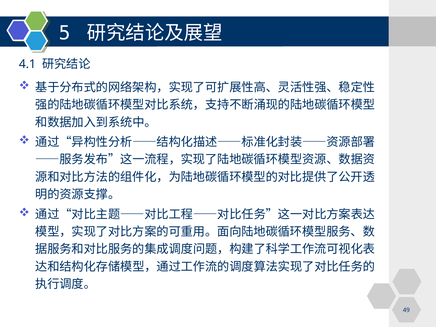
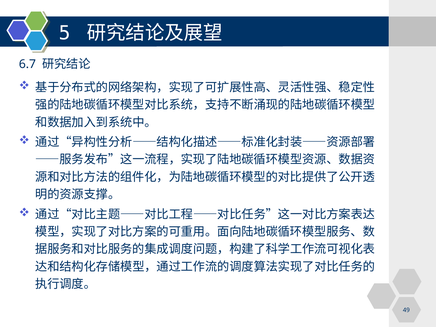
4.1: 4.1 -> 6.7
